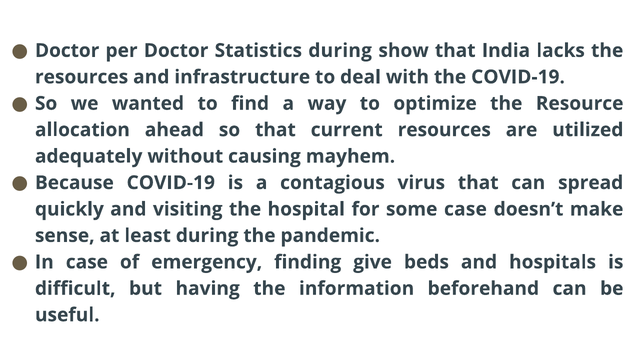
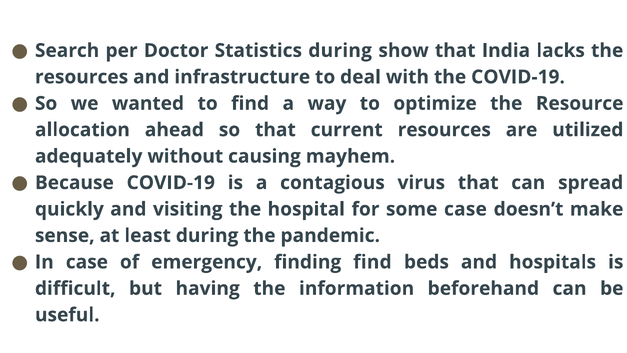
Doctor at (67, 51): Doctor -> Search
finding give: give -> find
